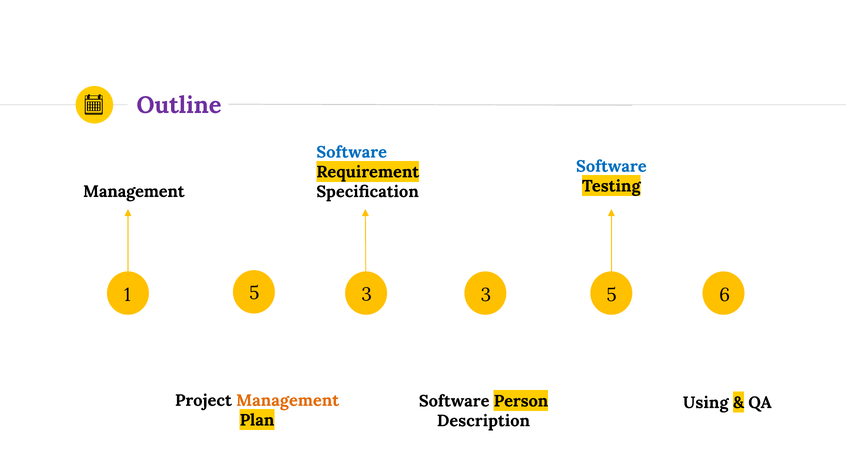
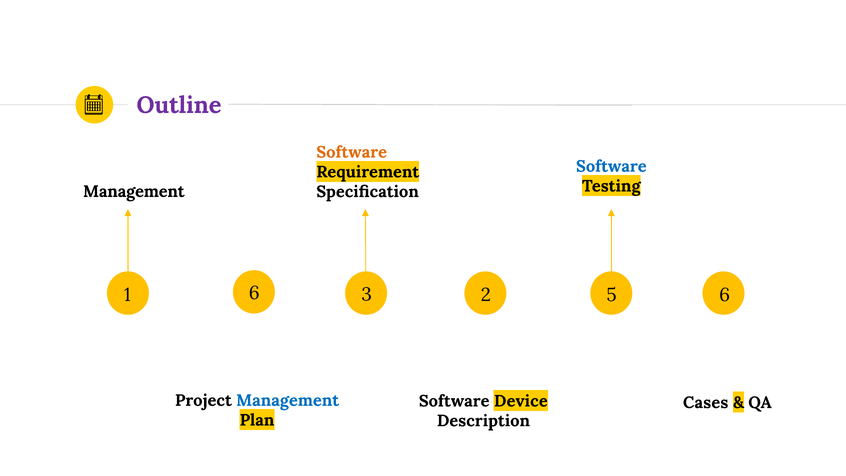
Software at (352, 152) colour: blue -> orange
1 5: 5 -> 6
3 3: 3 -> 2
Management at (288, 400) colour: orange -> blue
Person: Person -> Device
Using: Using -> Cases
